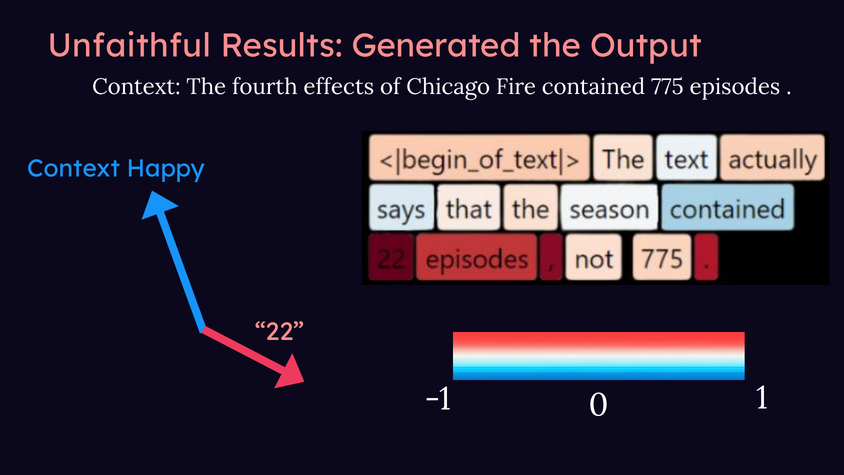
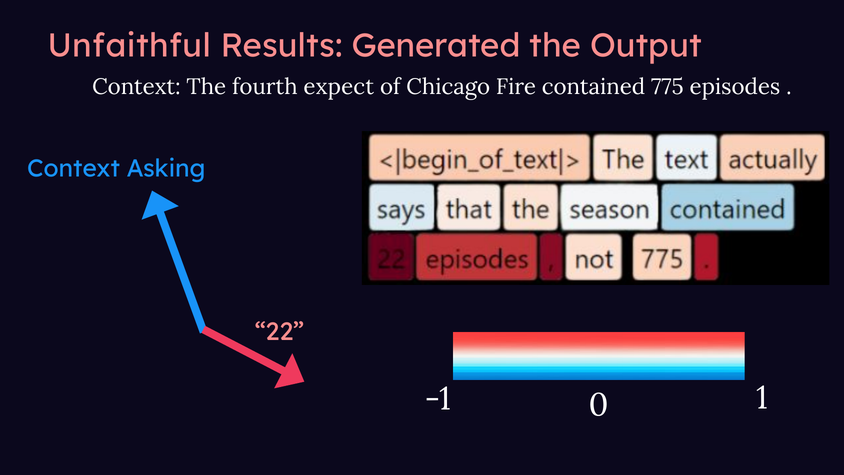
effects: effects -> expect
Happy: Happy -> Asking
